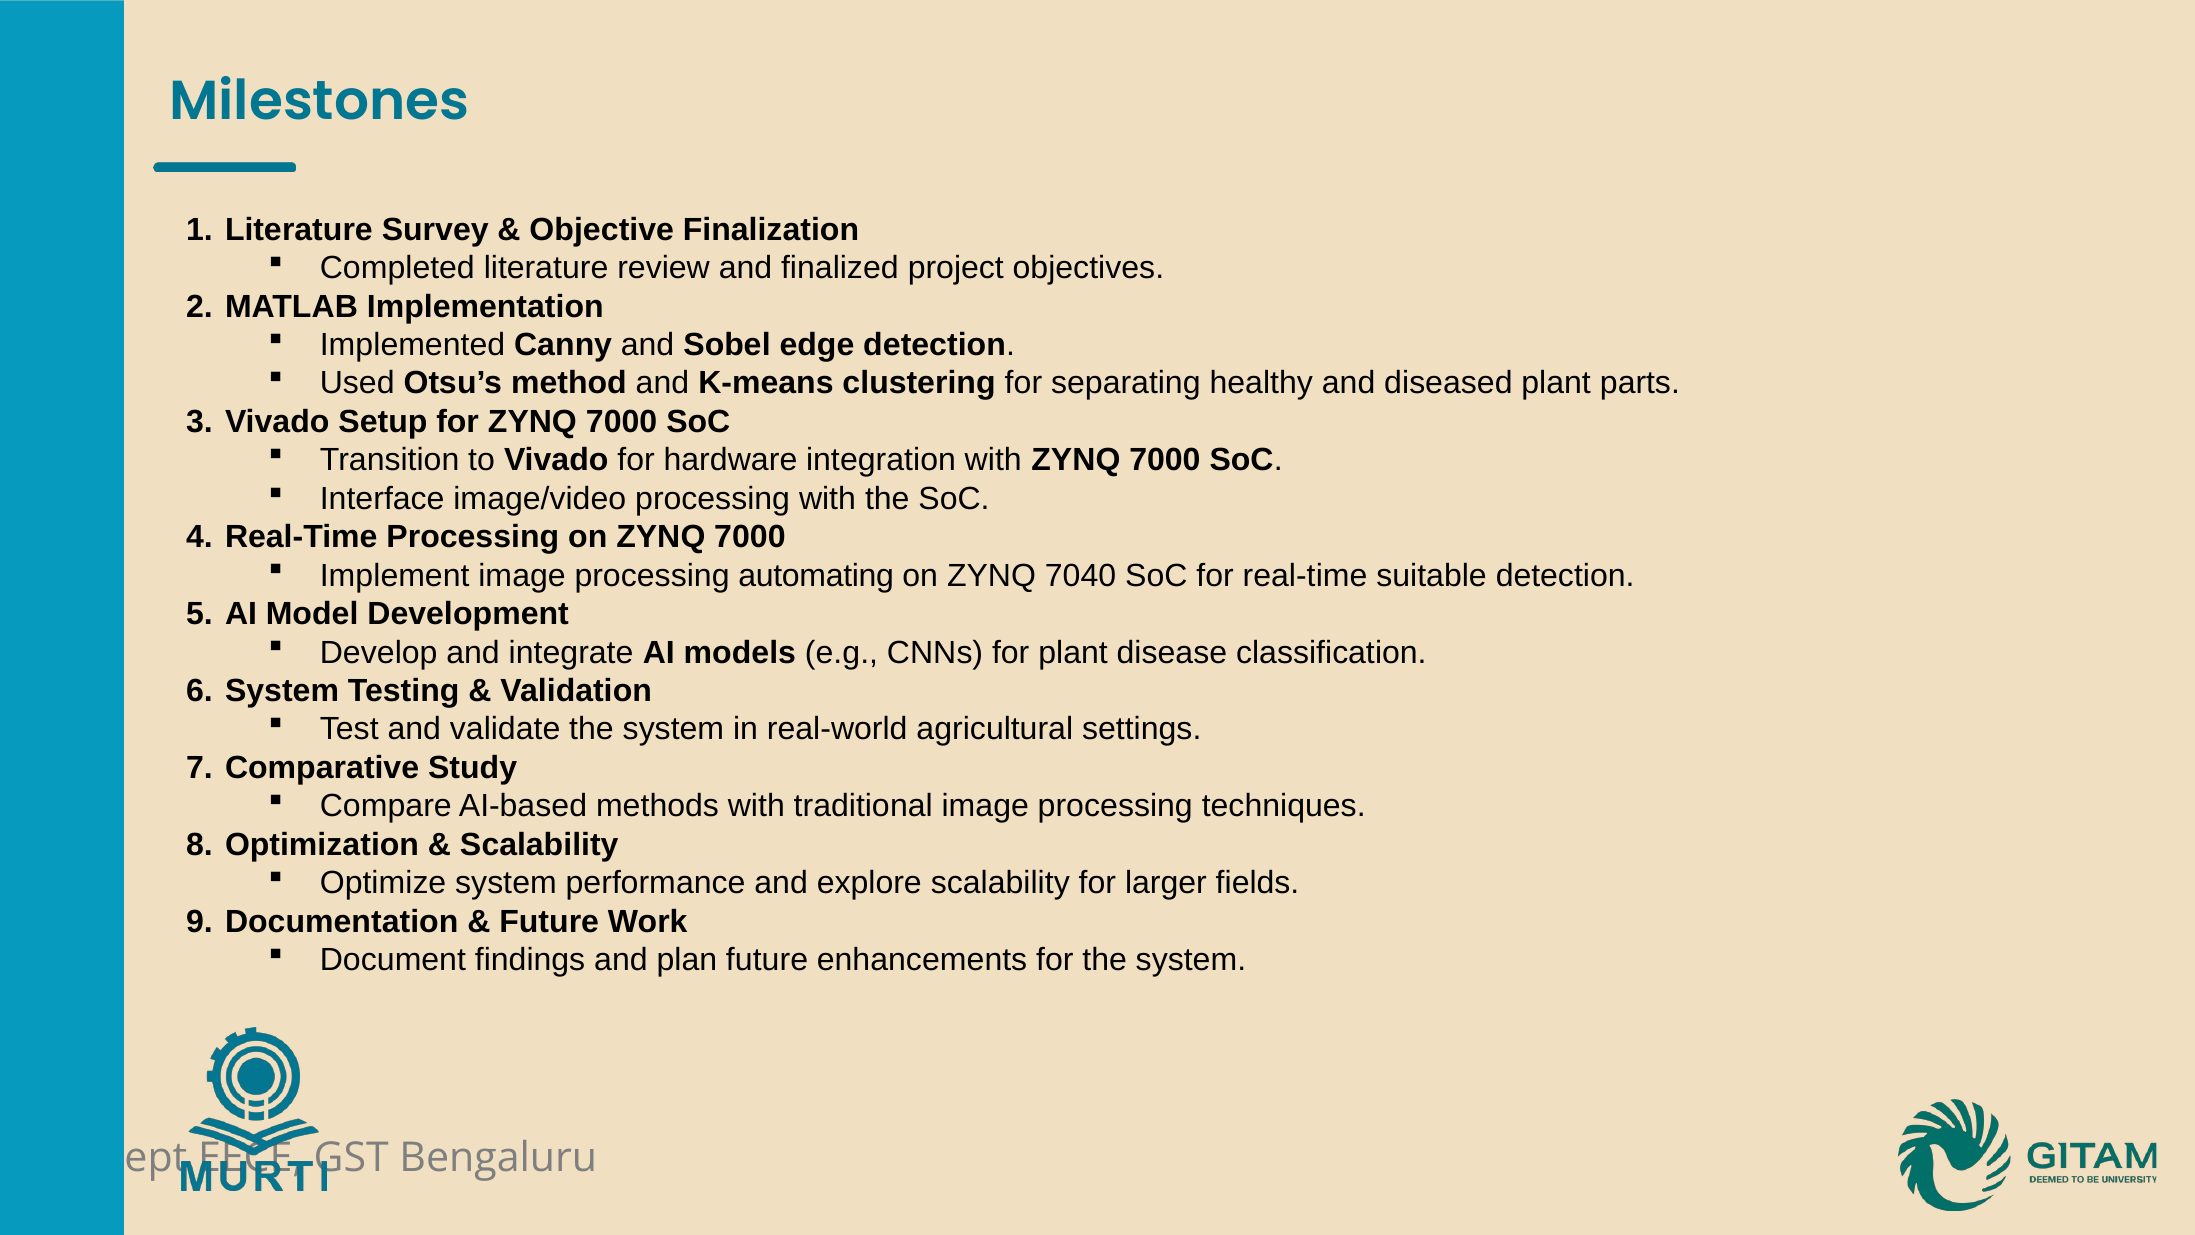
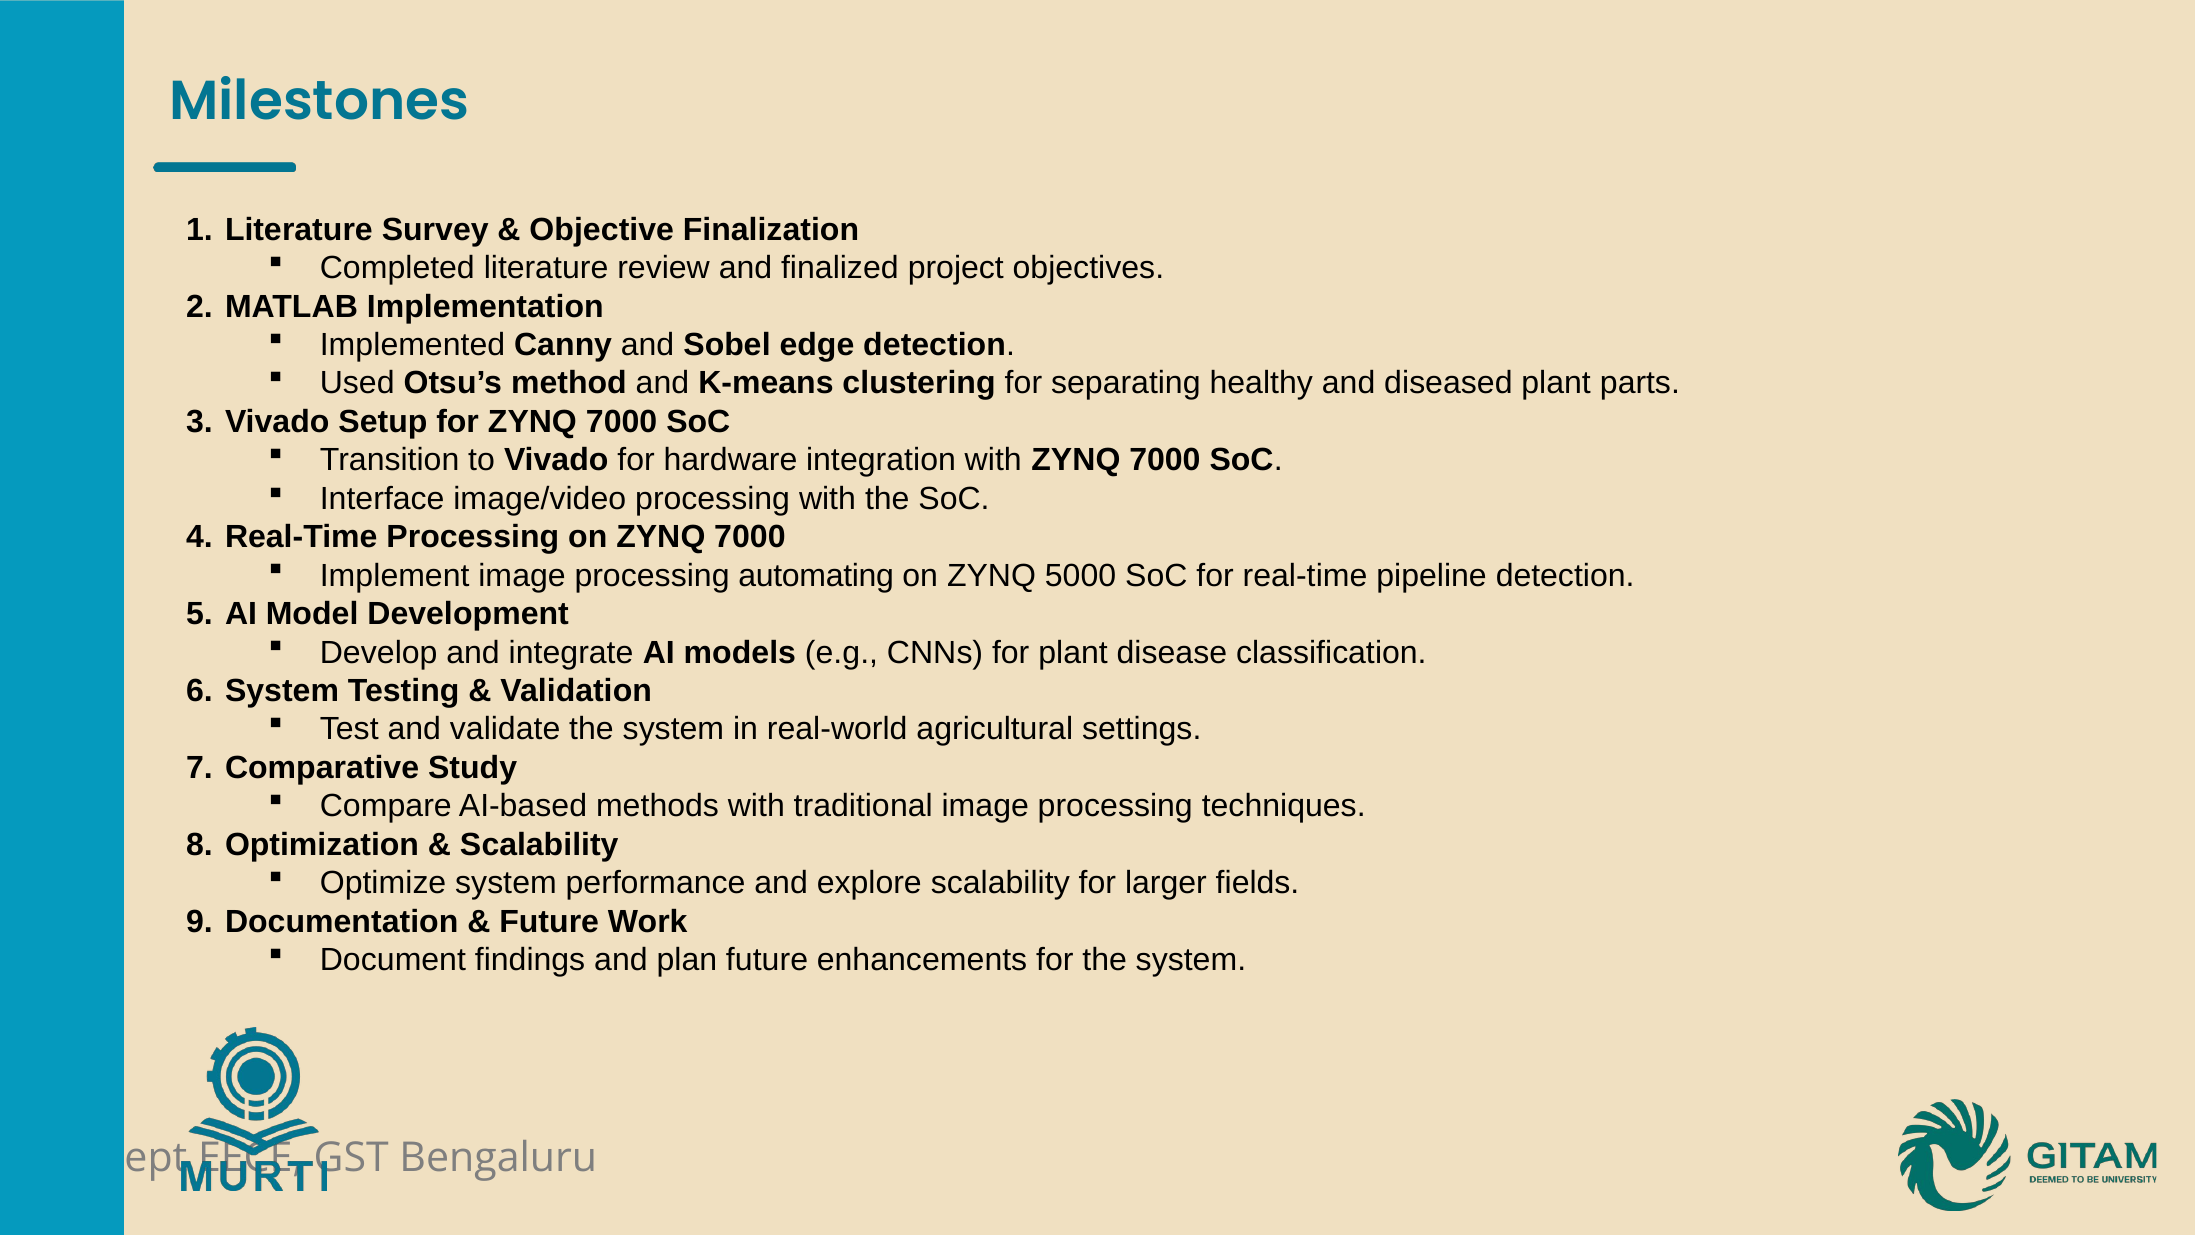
7040: 7040 -> 5000
suitable: suitable -> pipeline
